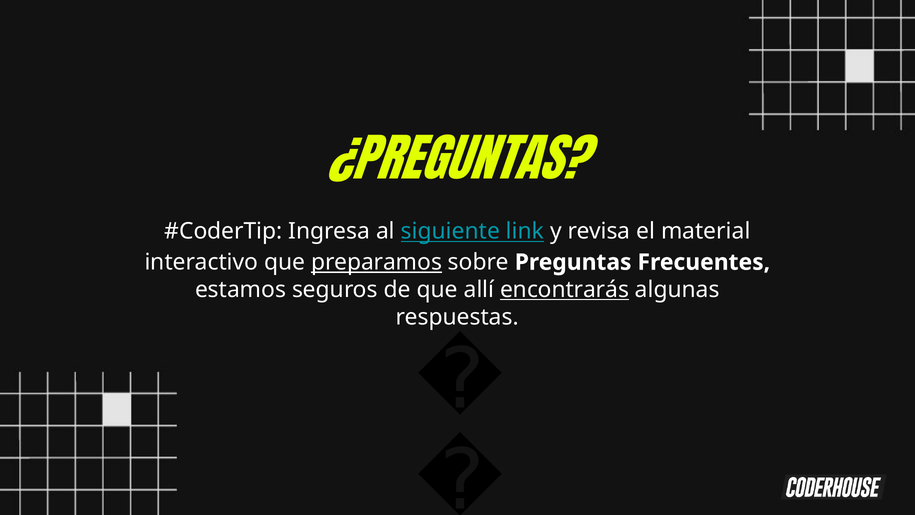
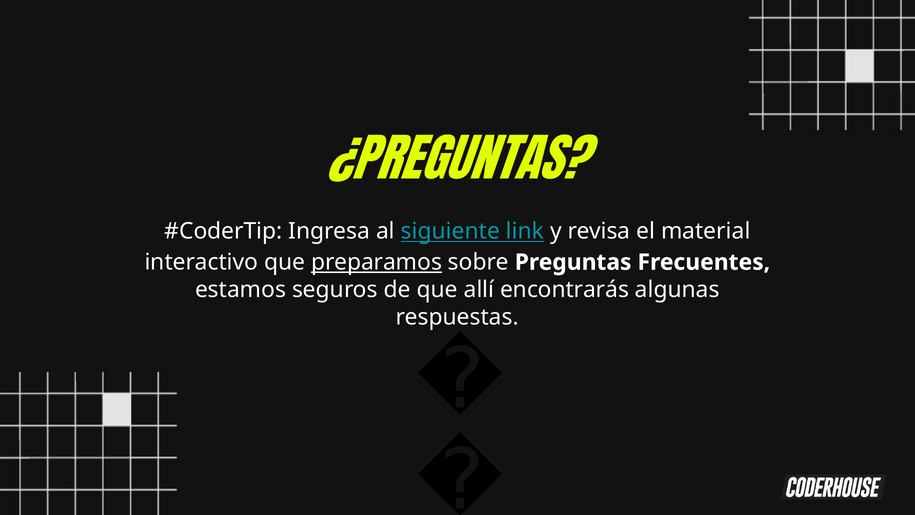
encontrarás underline: present -> none
